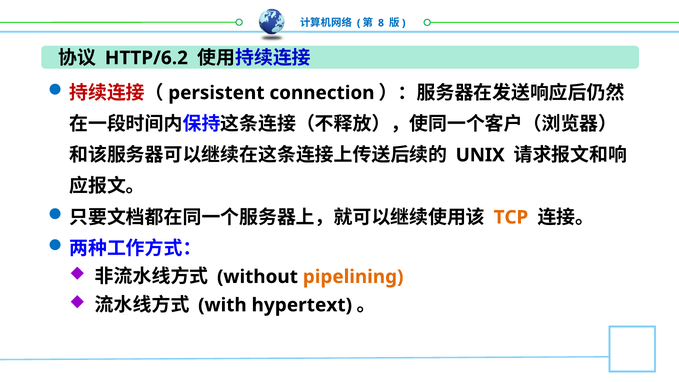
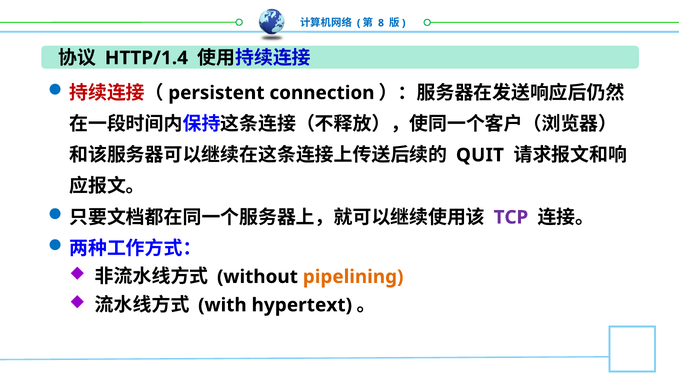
HTTP/6.2: HTTP/6.2 -> HTTP/1.4
UNIX: UNIX -> QUIT
TCP colour: orange -> purple
